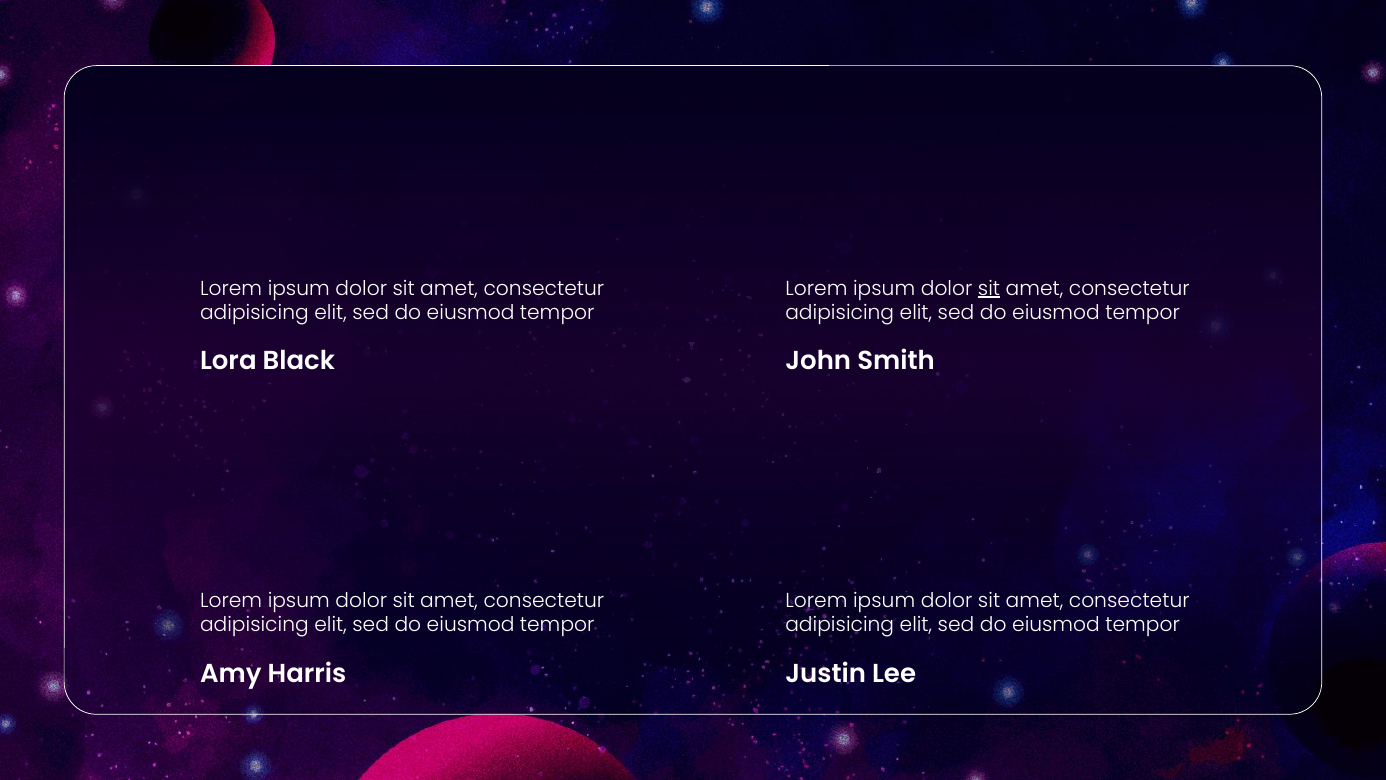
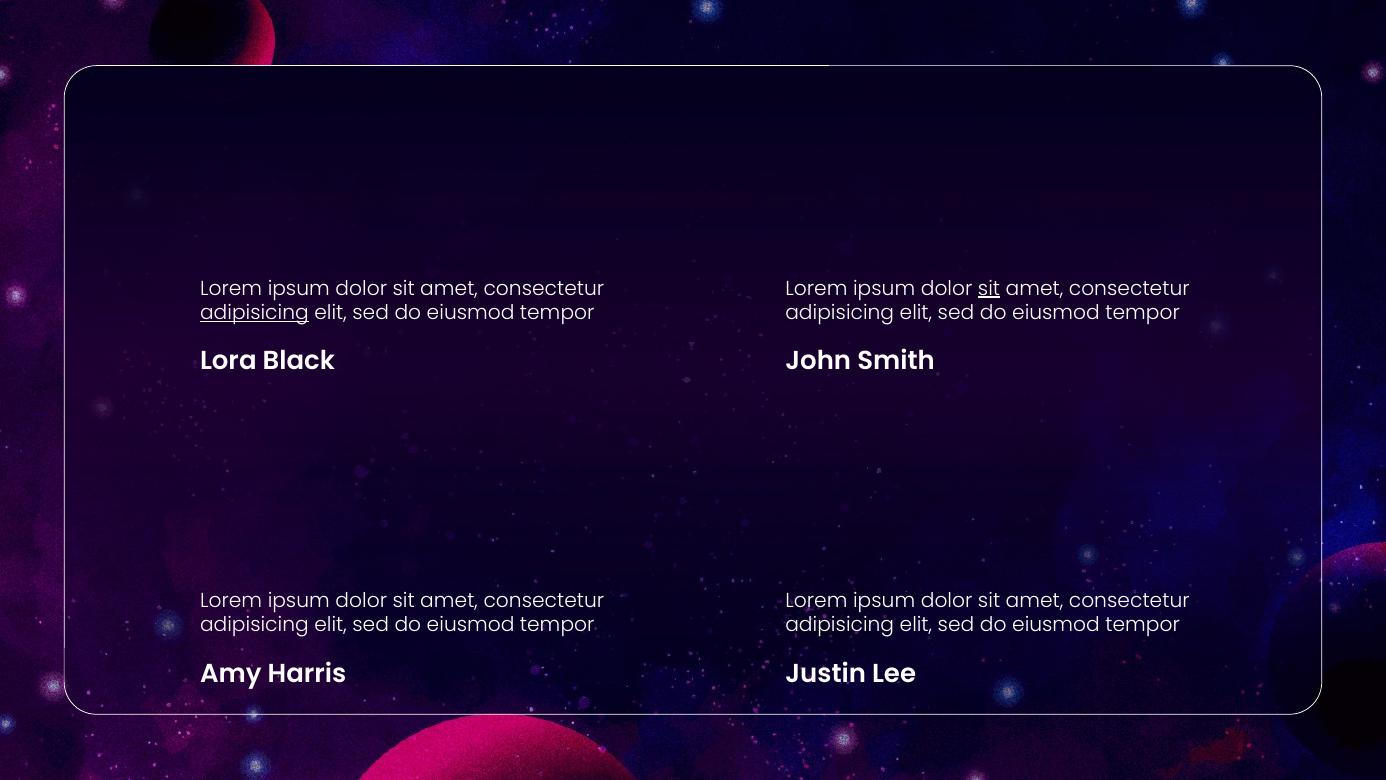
adipisicing at (254, 312) underline: none -> present
